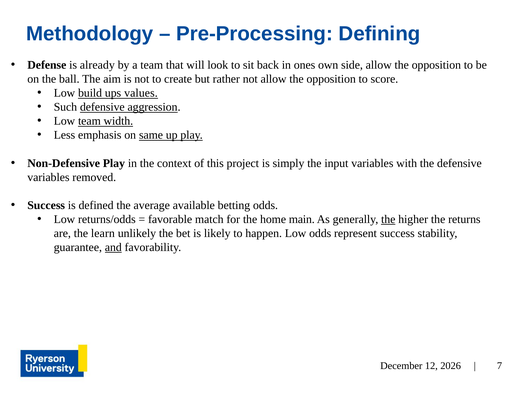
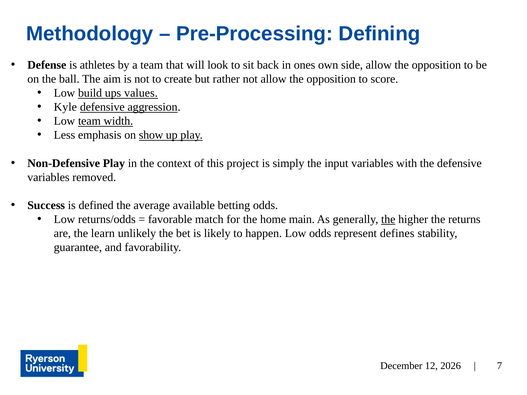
already: already -> athletes
Such: Such -> Kyle
same: same -> show
represent success: success -> defines
and underline: present -> none
